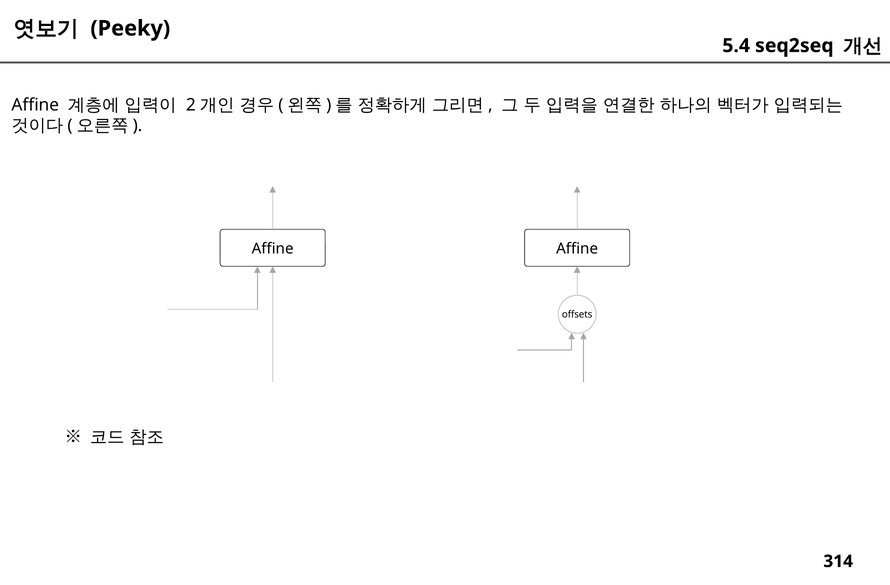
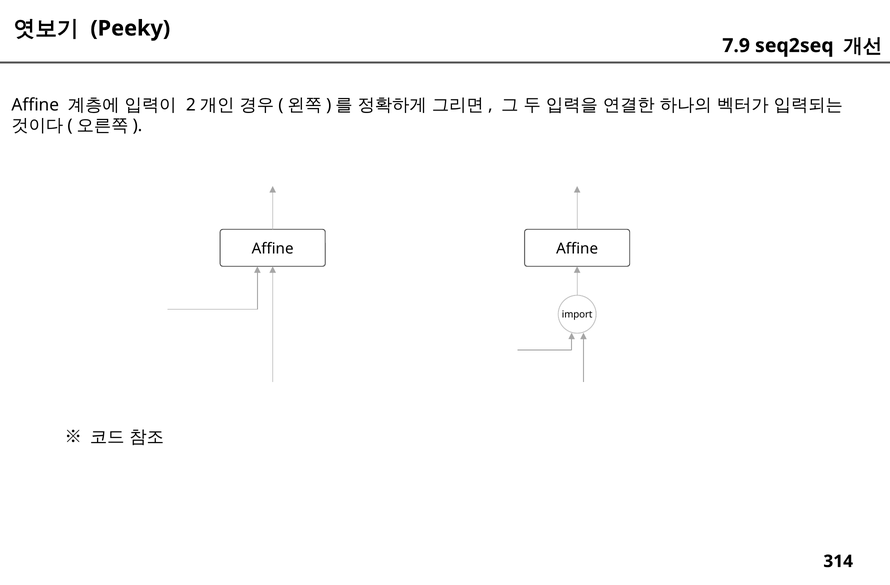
5.4: 5.4 -> 7.9
offsets: offsets -> import
